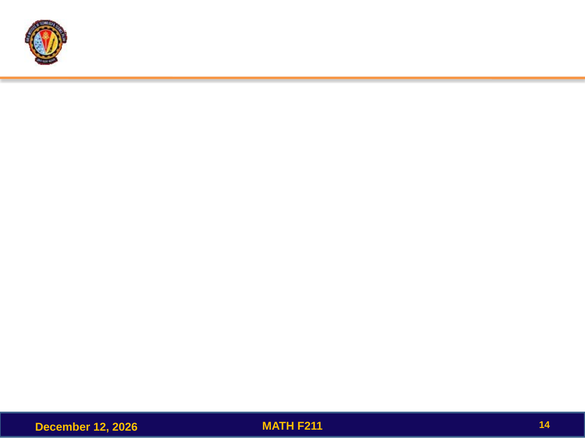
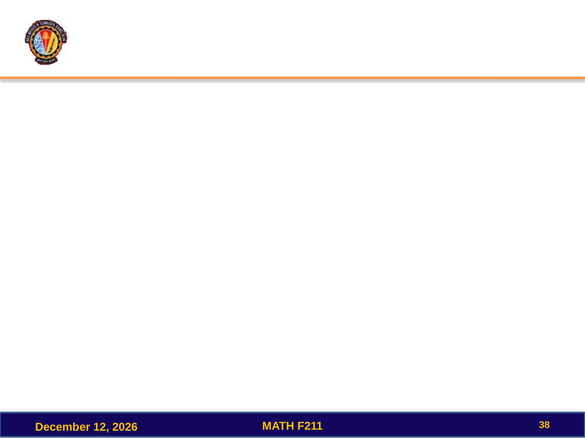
14: 14 -> 38
